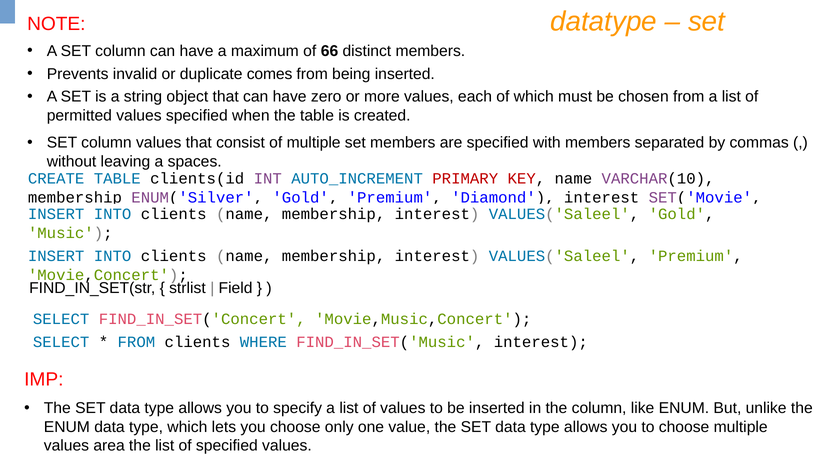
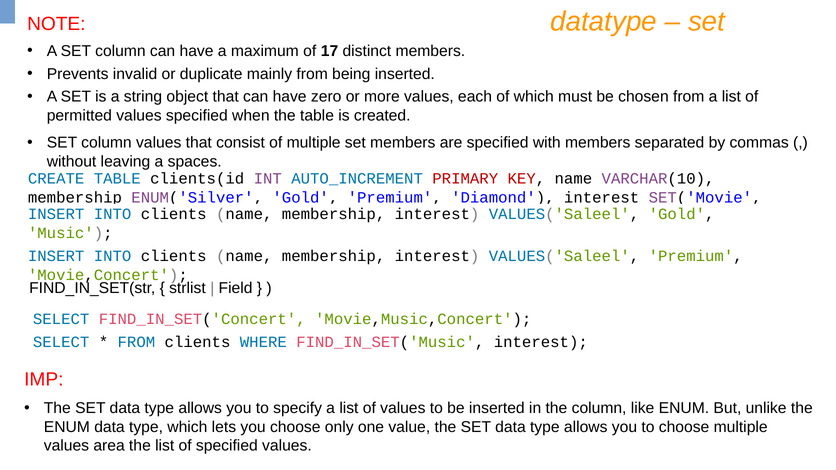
66: 66 -> 17
comes: comes -> mainly
